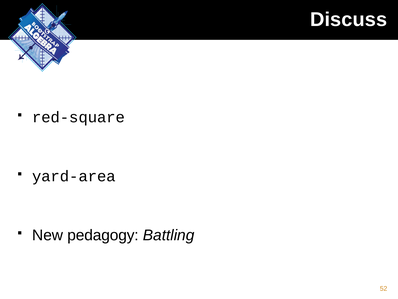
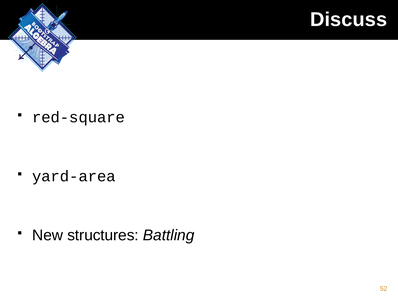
pedagogy: pedagogy -> structures
